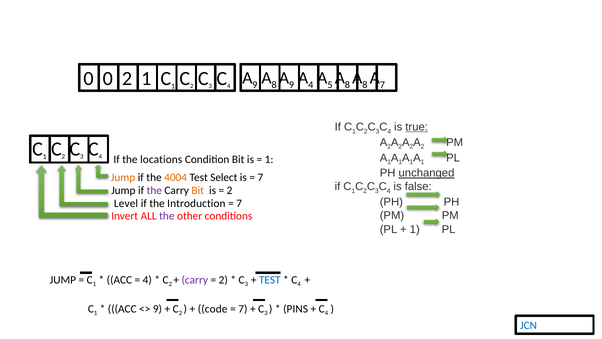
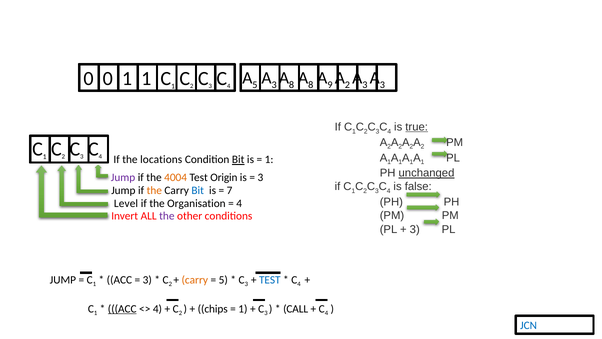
0 2: 2 -> 1
9 at (255, 85): 9 -> 5
8 at (274, 85): 8 -> 3
9 at (292, 85): 9 -> 8
4 at (311, 85): 4 -> 8
5: 5 -> 9
8 at (347, 85): 8 -> 2
8 at (365, 85): 8 -> 3
7 at (382, 85): 7 -> 3
Bit at (238, 159) underline: none -> present
Jump at (123, 177) colour: orange -> purple
Select: Select -> Origin
7 at (260, 177): 7 -> 3
the at (154, 190) colour: purple -> orange
Bit at (198, 190) colour: orange -> blue
2 at (230, 190): 2 -> 7
Introduction: Introduction -> Organisation
7 at (239, 203): 7 -> 4
1 at (415, 229): 1 -> 3
4 at (147, 280): 4 -> 3
carry at (195, 280) colour: purple -> orange
2 at (223, 280): 2 -> 5
ACC at (122, 308) underline: none -> present
9 at (157, 308): 9 -> 4
code: code -> chips
7 at (243, 308): 7 -> 1
PINS: PINS -> CALL
